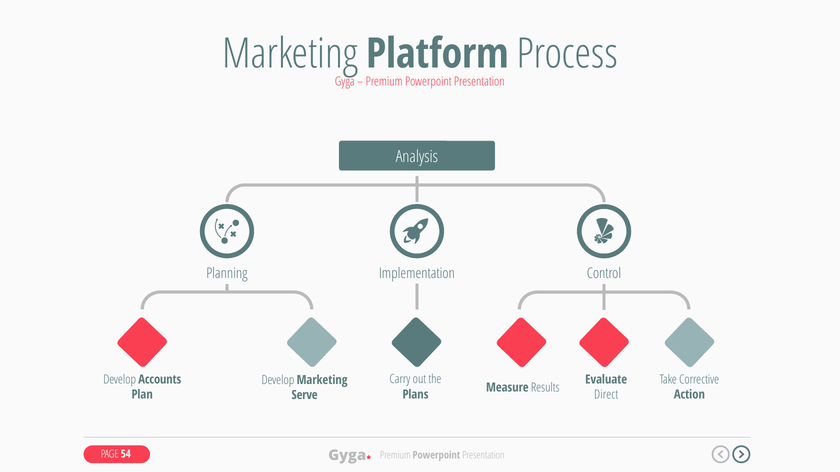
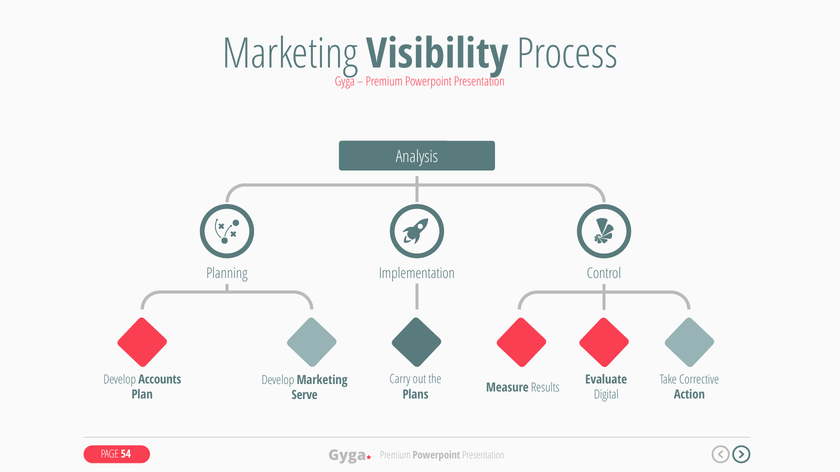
Platform: Platform -> Visibility
Direct: Direct -> Digital
